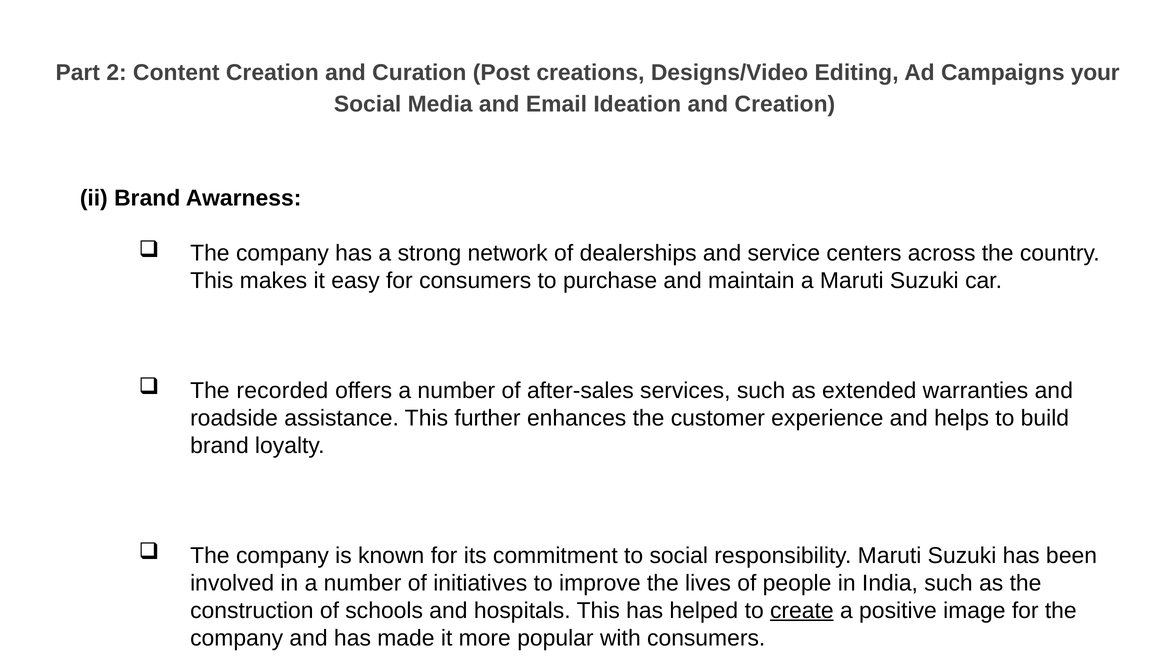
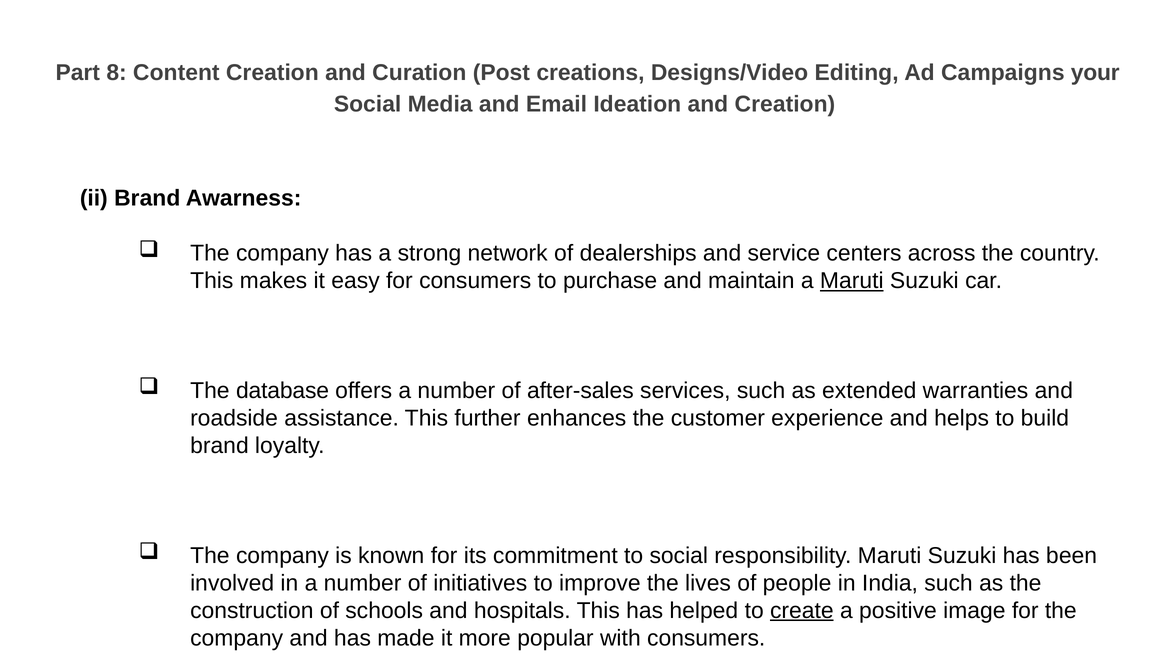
2: 2 -> 8
Maruti at (852, 281) underline: none -> present
recorded: recorded -> database
